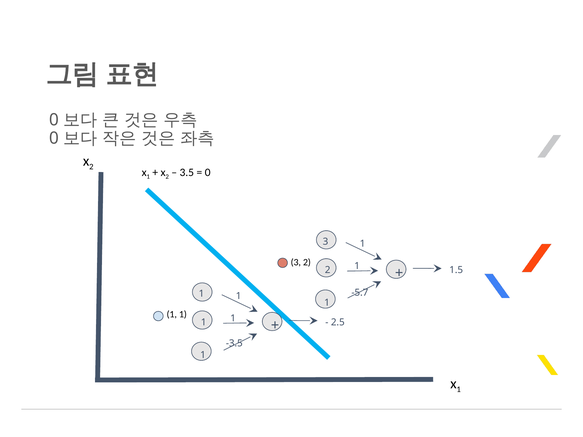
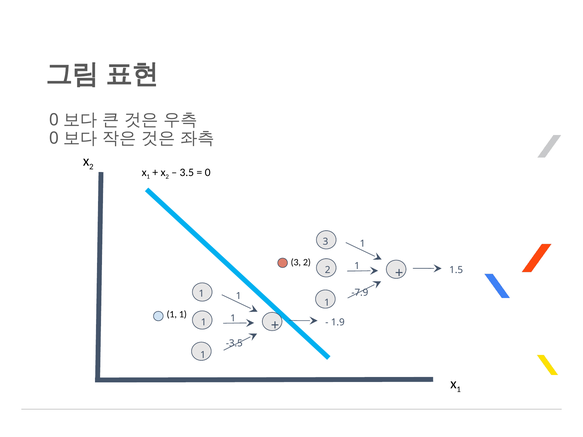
-5.7: -5.7 -> -7.9
2.5: 2.5 -> 1.9
